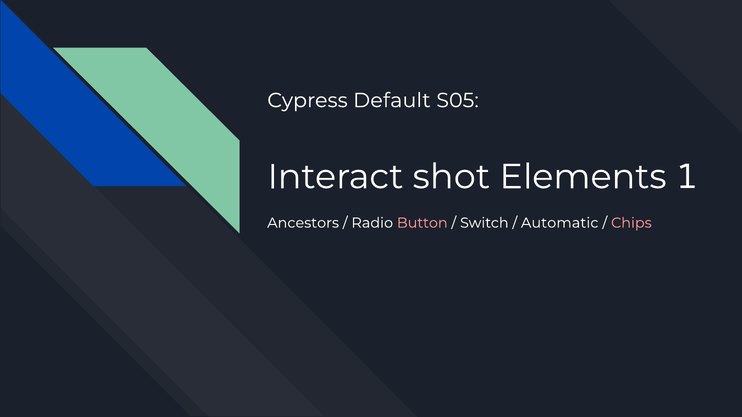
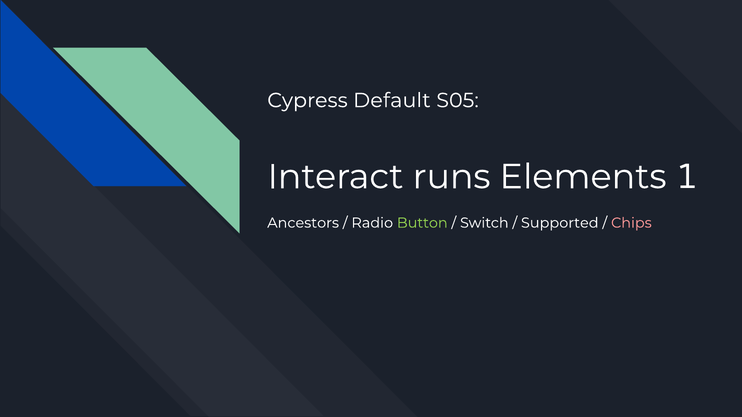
shot: shot -> runs
Button colour: pink -> light green
Automatic: Automatic -> Supported
